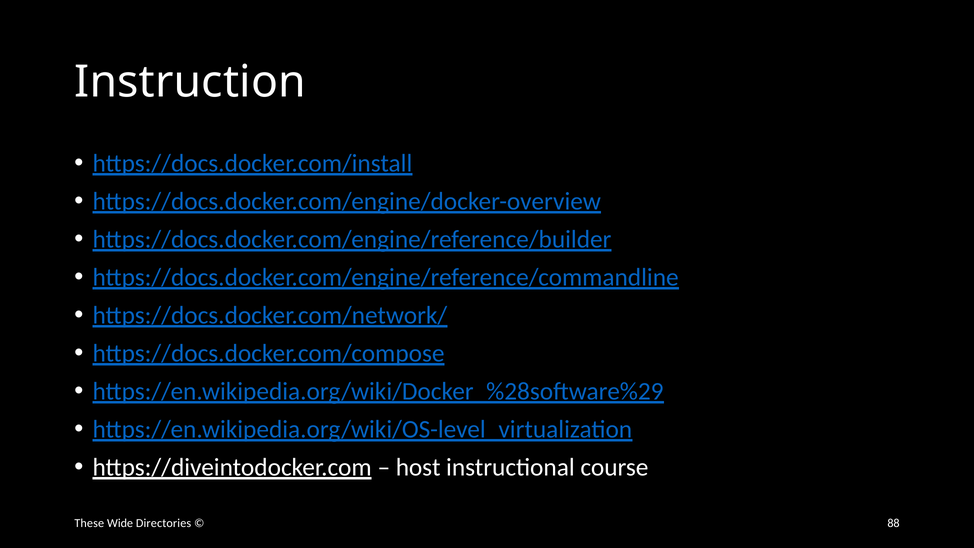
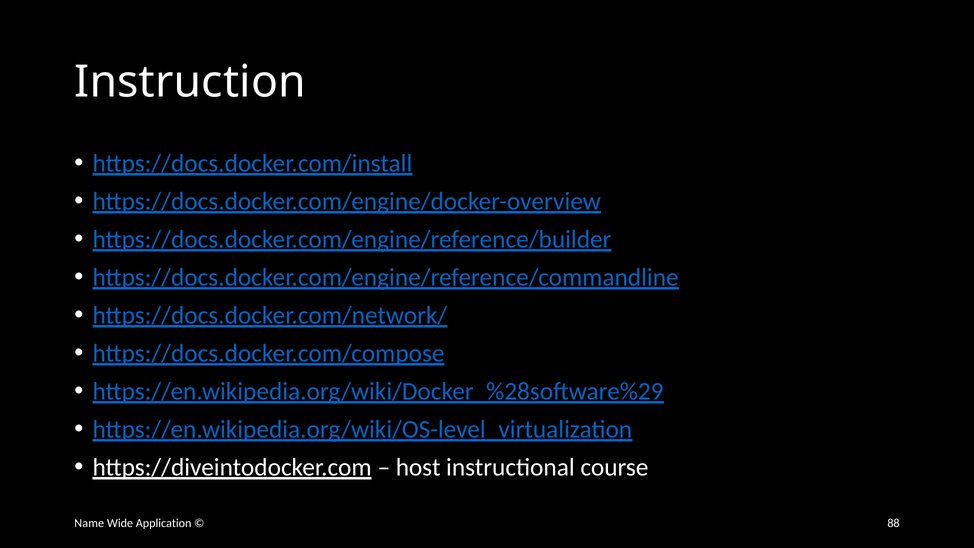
These: These -> Name
Directories: Directories -> Application
